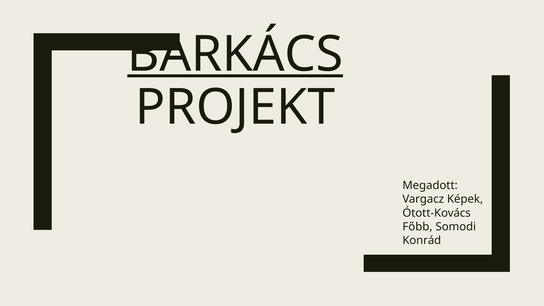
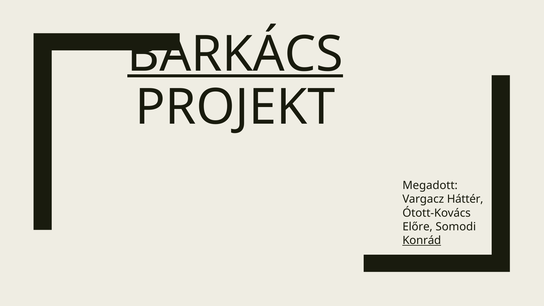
Képek: Képek -> Háttér
Főbb: Főbb -> Előre
Konrád underline: none -> present
